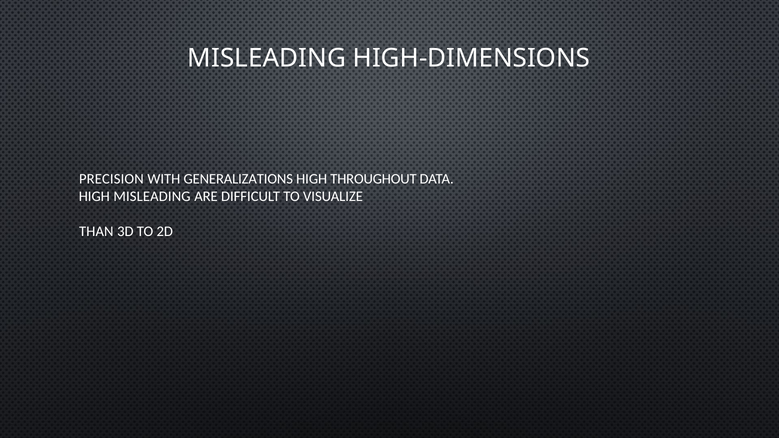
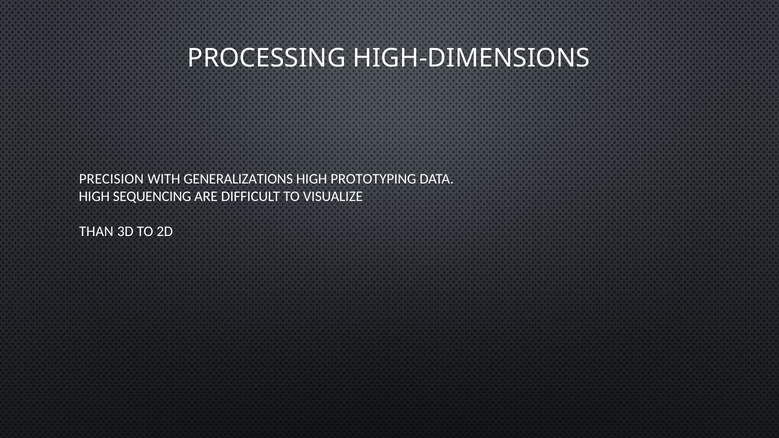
MISLEADING at (267, 58): MISLEADING -> PROCESSING
THROUGHOUT: THROUGHOUT -> PROTOTYPING
HIGH MISLEADING: MISLEADING -> SEQUENCING
